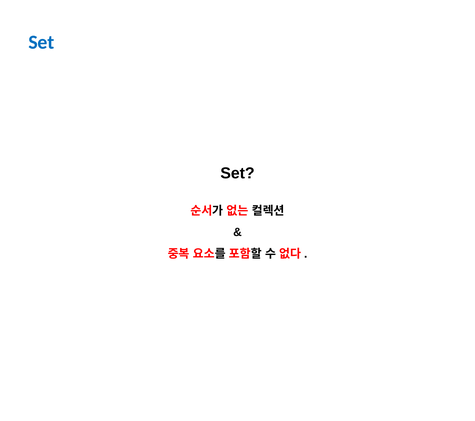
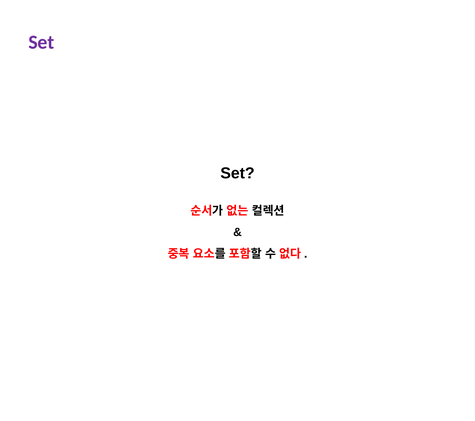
Set at (41, 42) colour: blue -> purple
